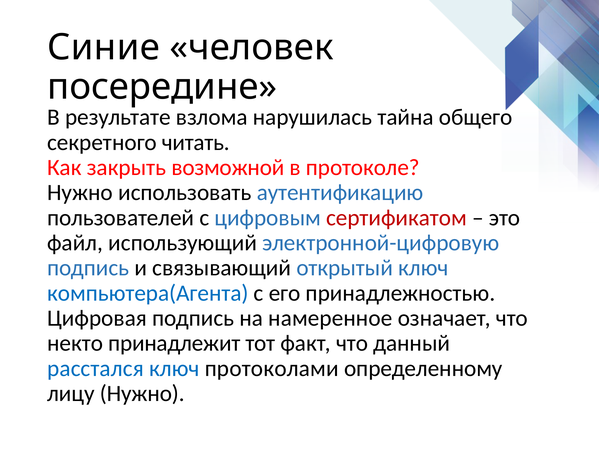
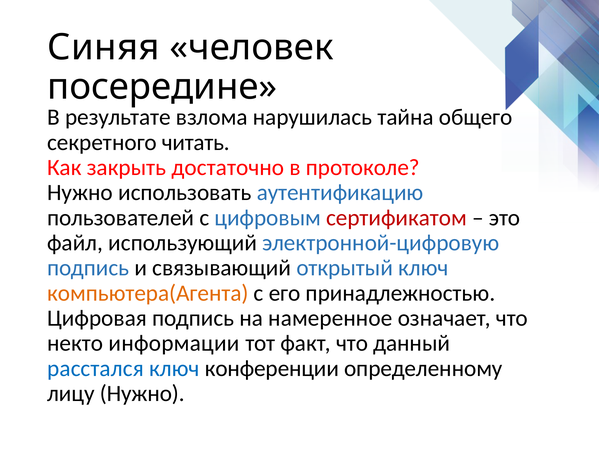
Синие: Синие -> Синяя
возможной: возможной -> достаточно
компьютера(Агента colour: blue -> orange
принадлежит: принадлежит -> информации
протоколами: протоколами -> конференции
